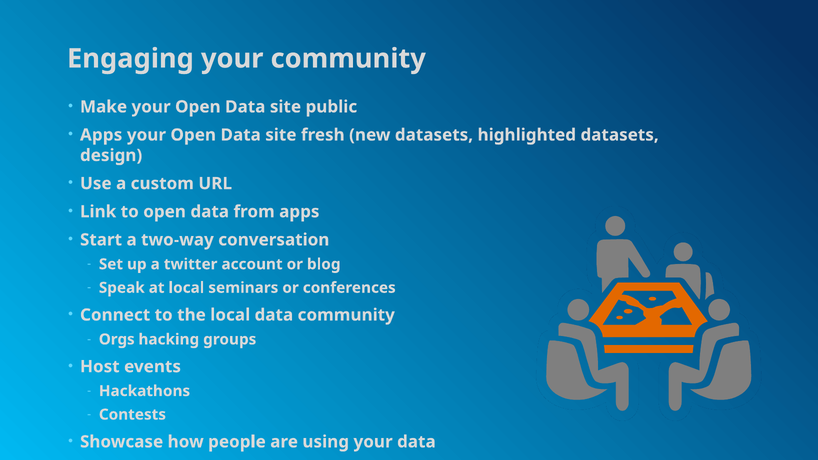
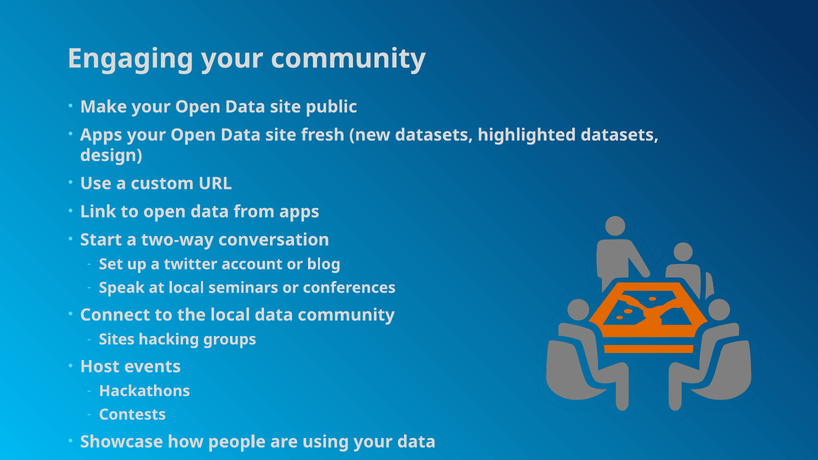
Orgs: Orgs -> Sites
